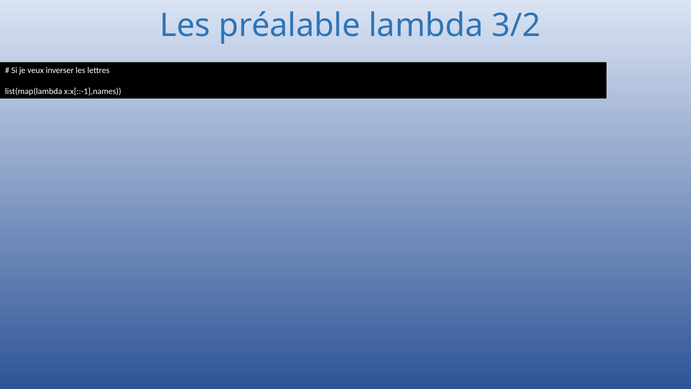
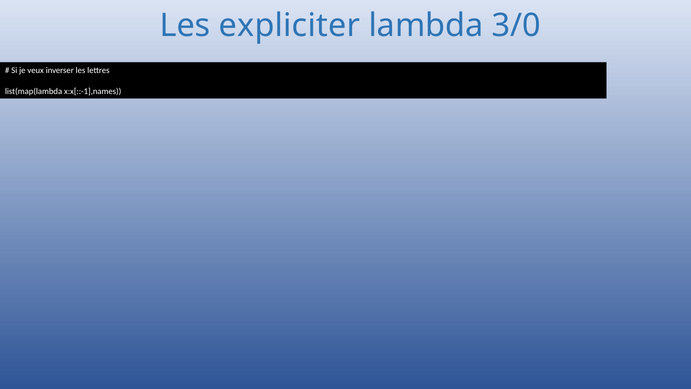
préalable: préalable -> expliciter
3/2: 3/2 -> 3/0
